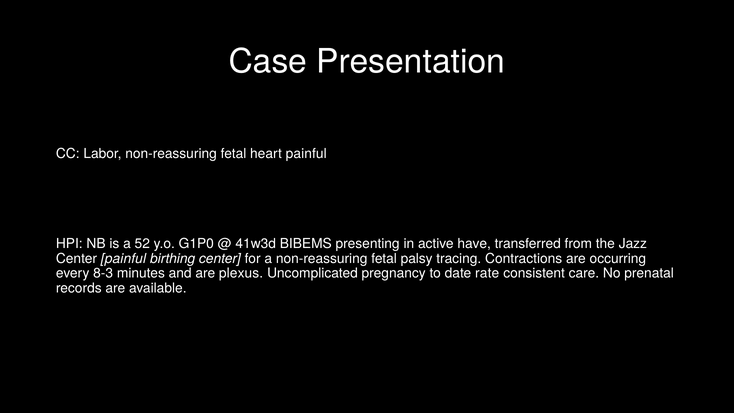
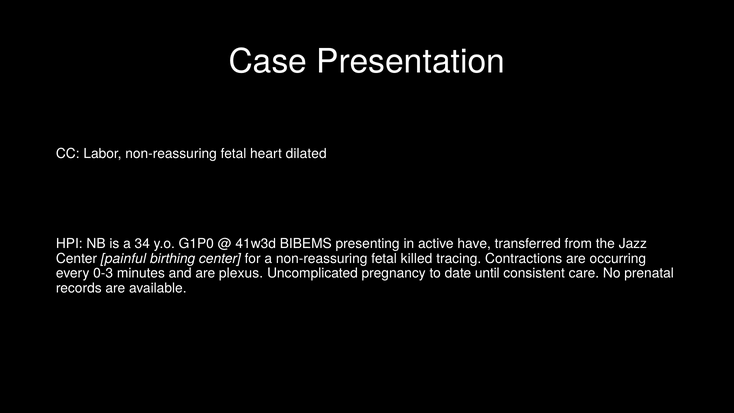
heart painful: painful -> dilated
52: 52 -> 34
palsy: palsy -> killed
8-3: 8-3 -> 0-3
rate: rate -> until
